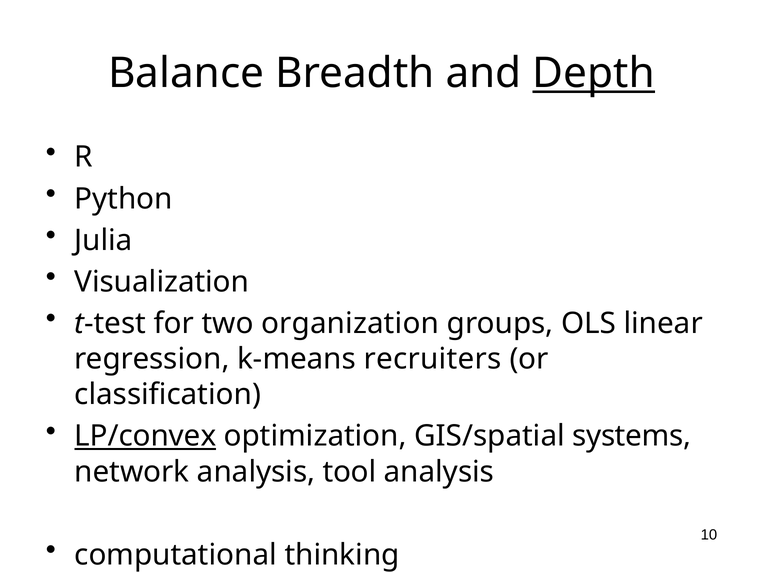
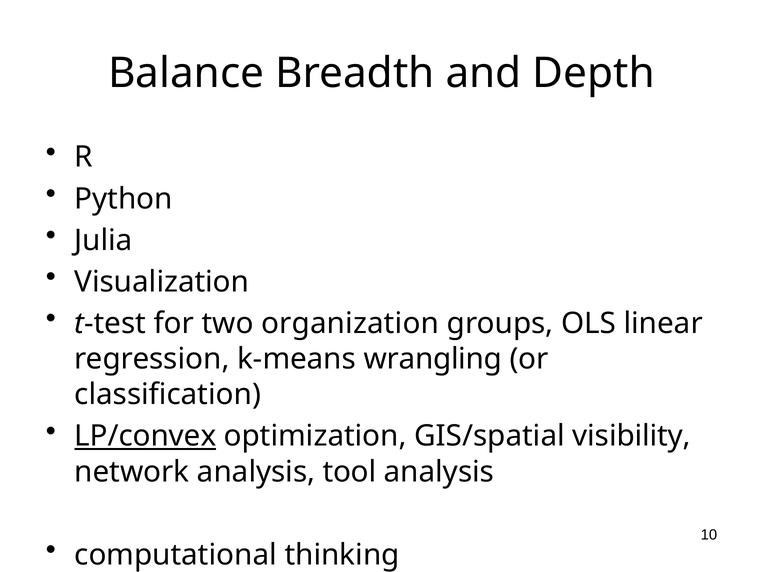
Depth underline: present -> none
recruiters: recruiters -> wrangling
systems: systems -> visibility
